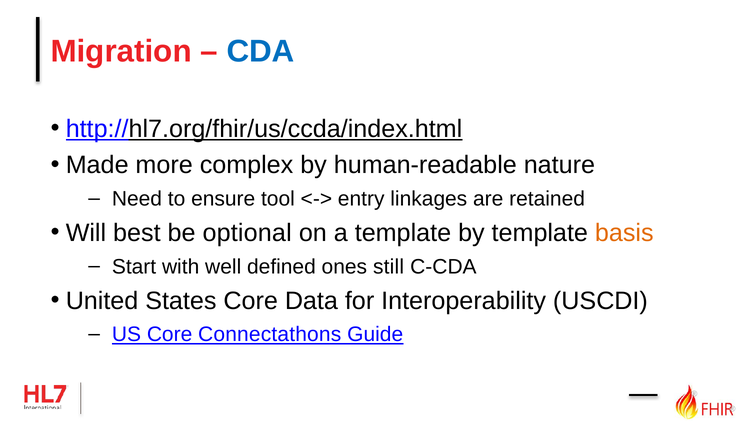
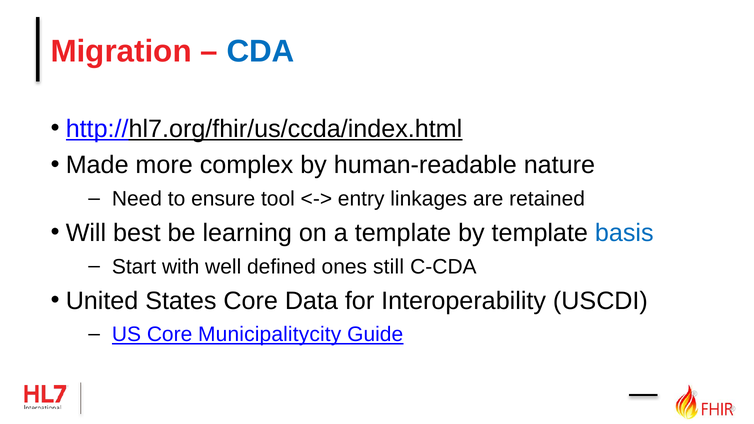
optional: optional -> learning
basis colour: orange -> blue
Connectathons: Connectathons -> Municipalitycity
